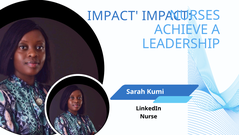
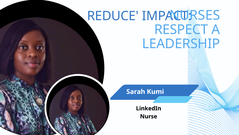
IMPACT at (113, 16): IMPACT -> REDUCE
ACHIEVE: ACHIEVE -> RESPECT
